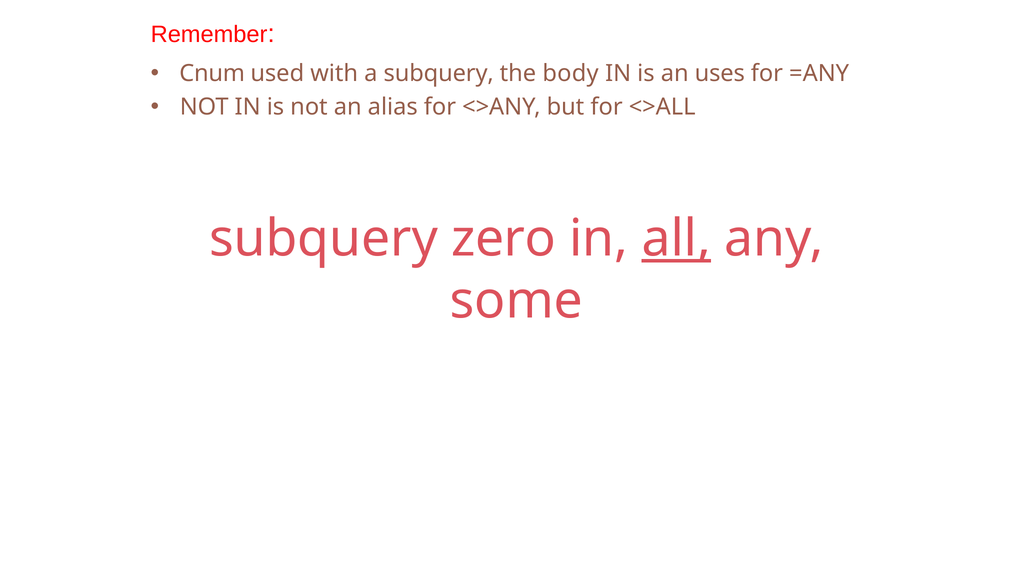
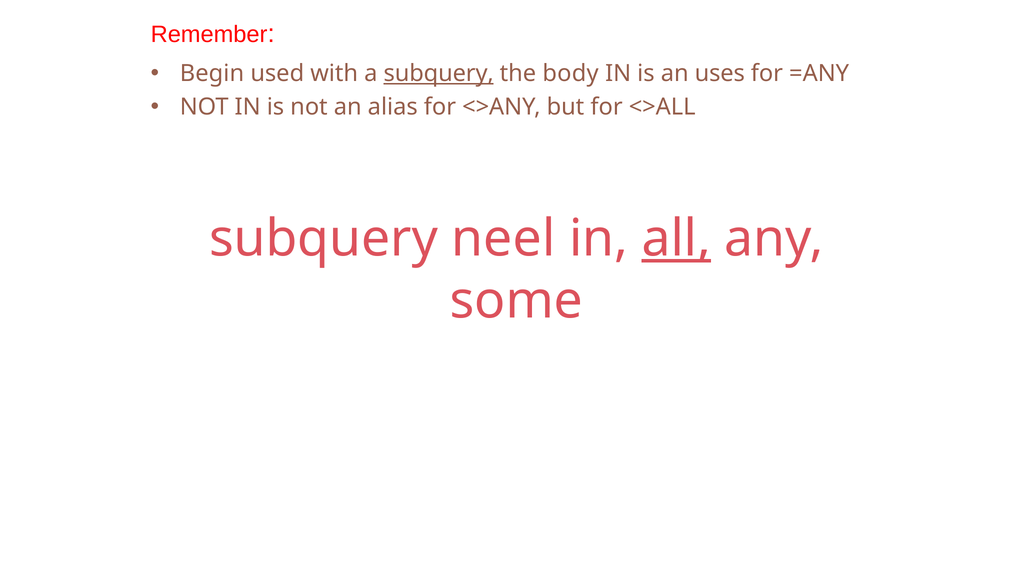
Cnum: Cnum -> Begin
subquery at (439, 74) underline: none -> present
zero: zero -> neel
